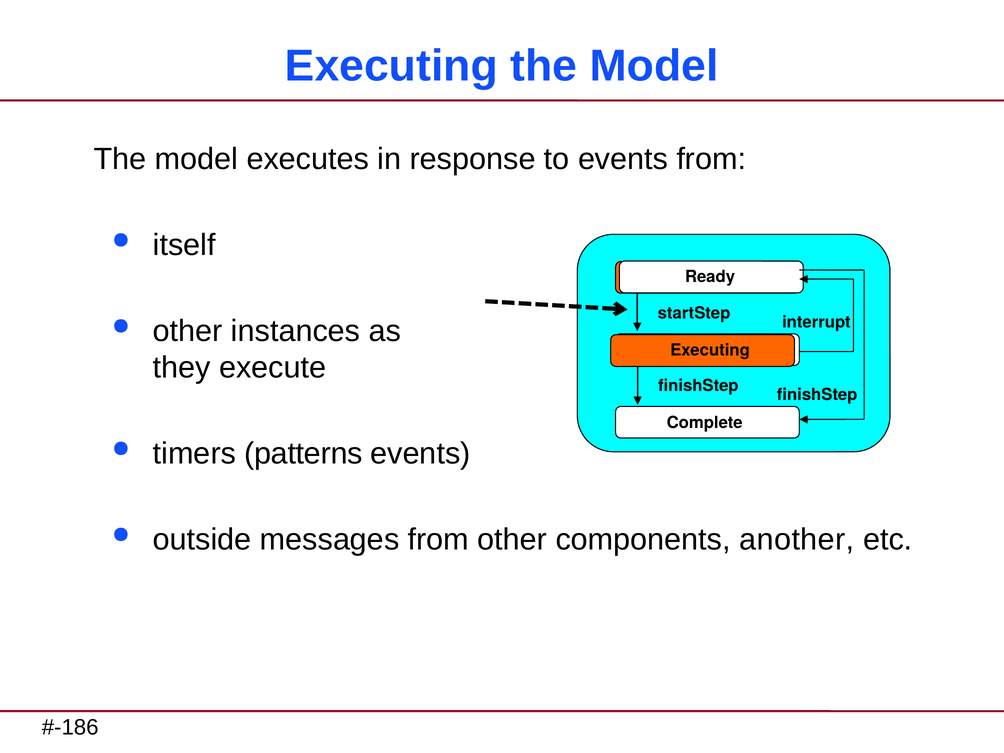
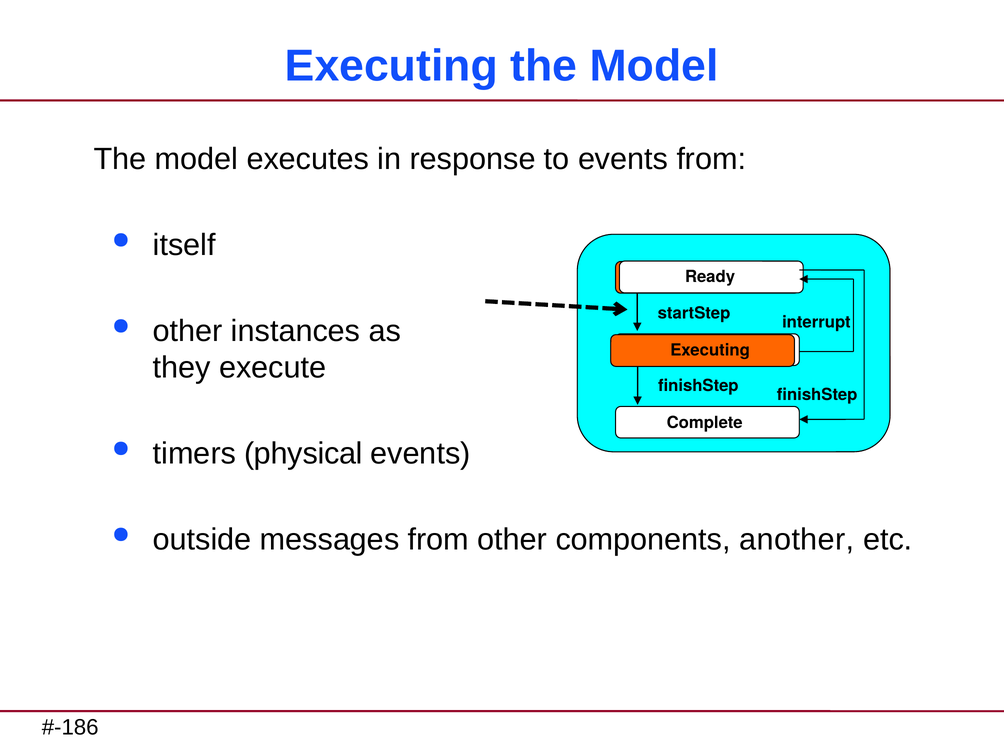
patterns: patterns -> physical
